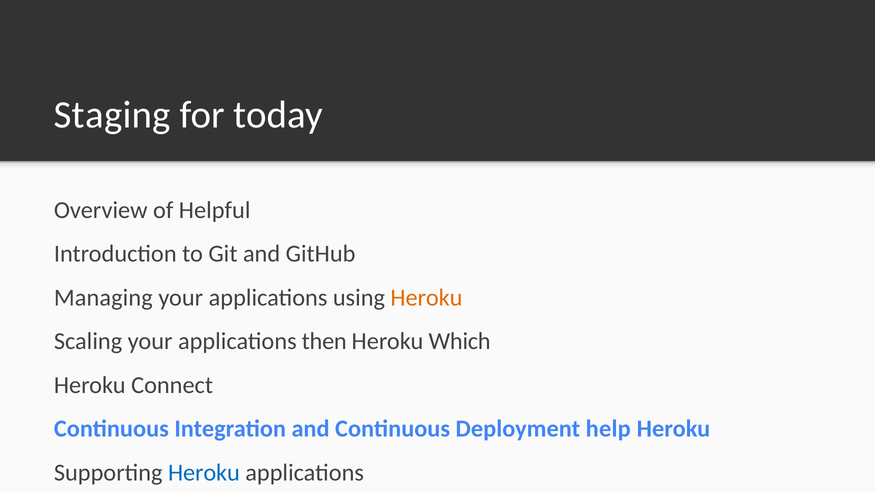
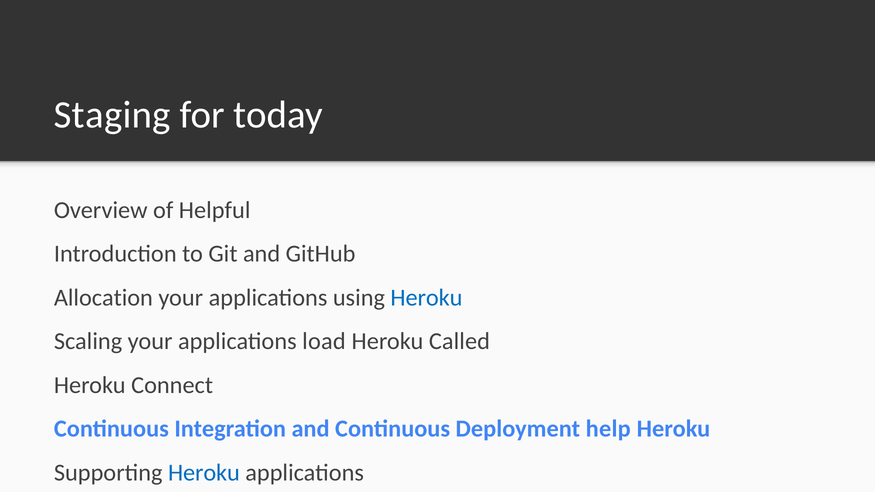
Managing: Managing -> Allocation
Heroku at (426, 298) colour: orange -> blue
then: then -> load
Which: Which -> Called
